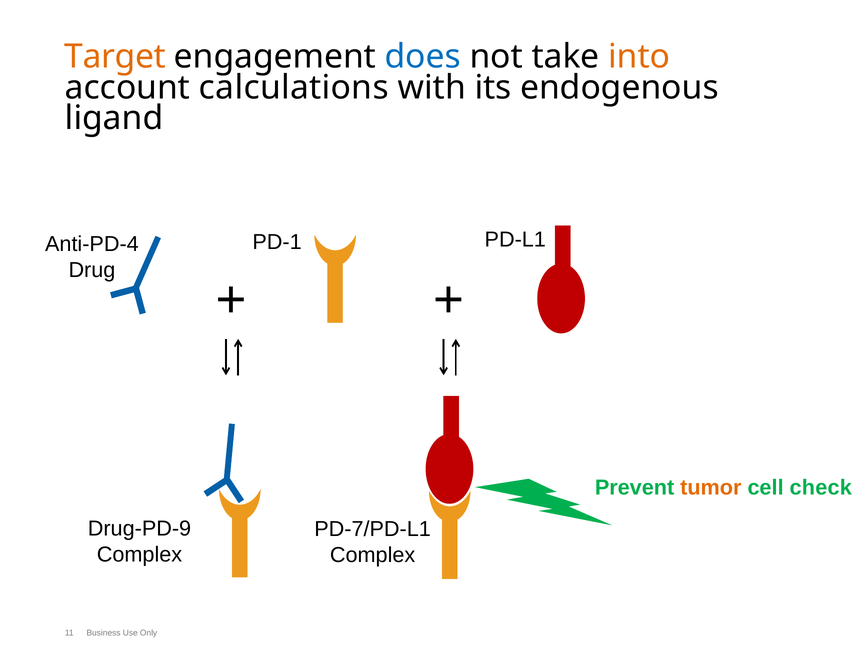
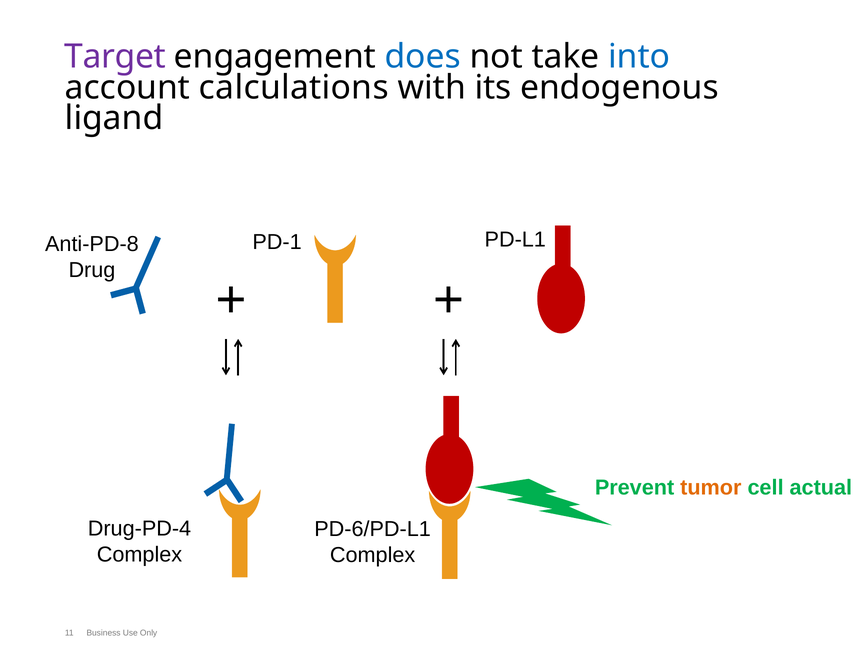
Target colour: orange -> purple
into colour: orange -> blue
Anti-PD-4: Anti-PD-4 -> Anti-PD-8
check: check -> actual
Drug-PD-9: Drug-PD-9 -> Drug-PD-4
PD-7/PD-L1: PD-7/PD-L1 -> PD-6/PD-L1
